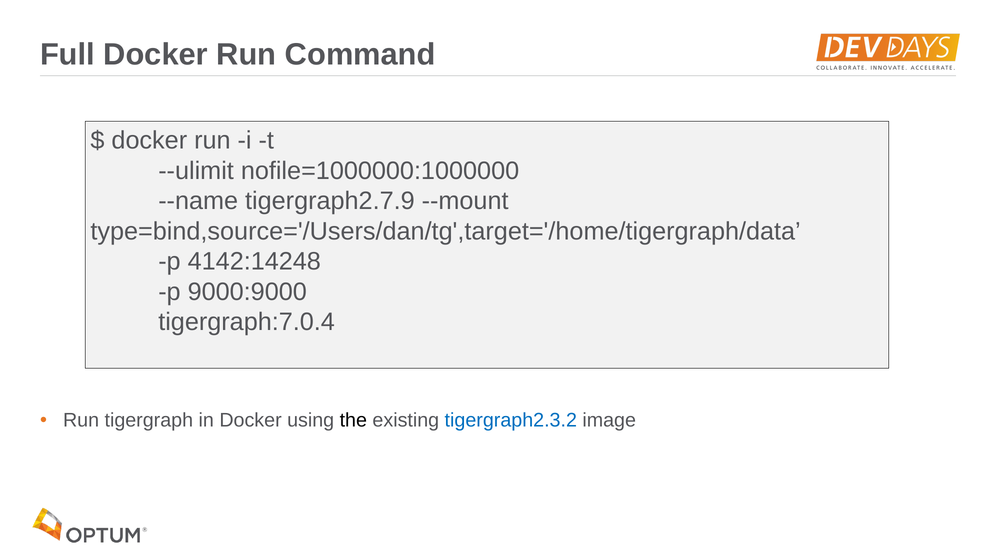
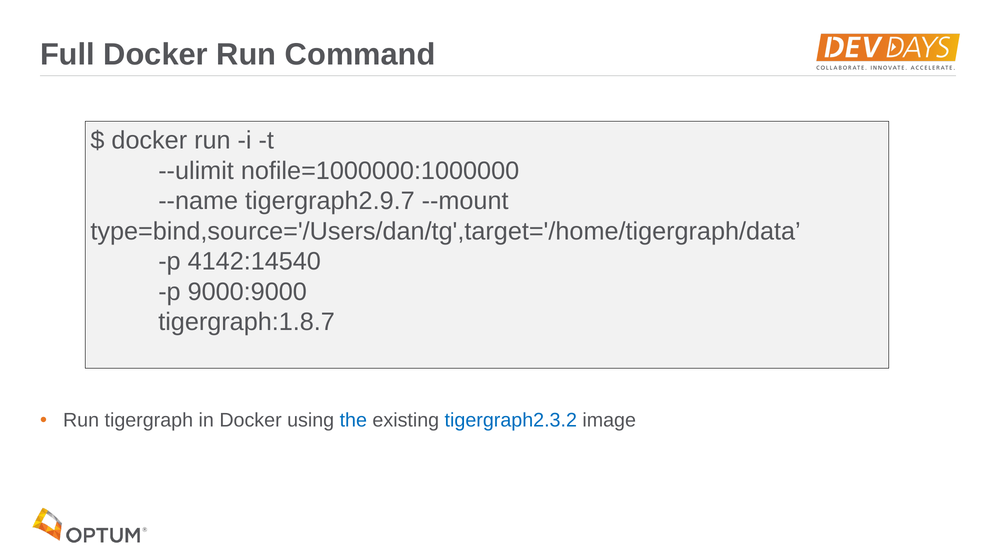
tigergraph2.7.9: tigergraph2.7.9 -> tigergraph2.9.7
4142:14248: 4142:14248 -> 4142:14540
tigergraph:7.0.4: tigergraph:7.0.4 -> tigergraph:1.8.7
the colour: black -> blue
